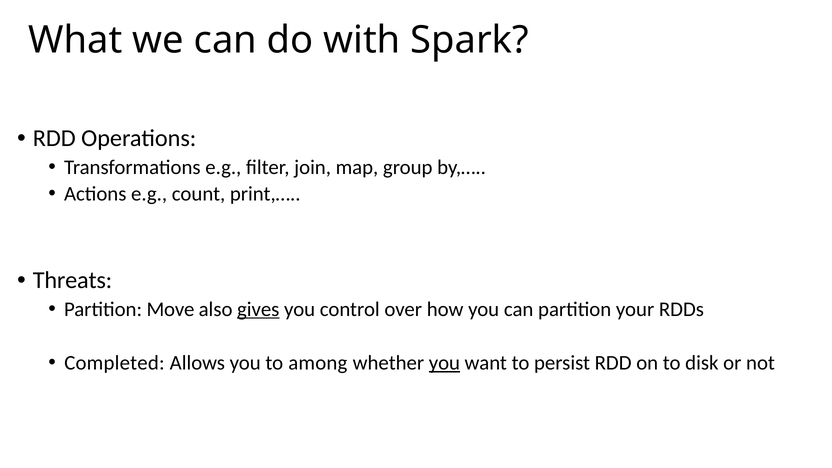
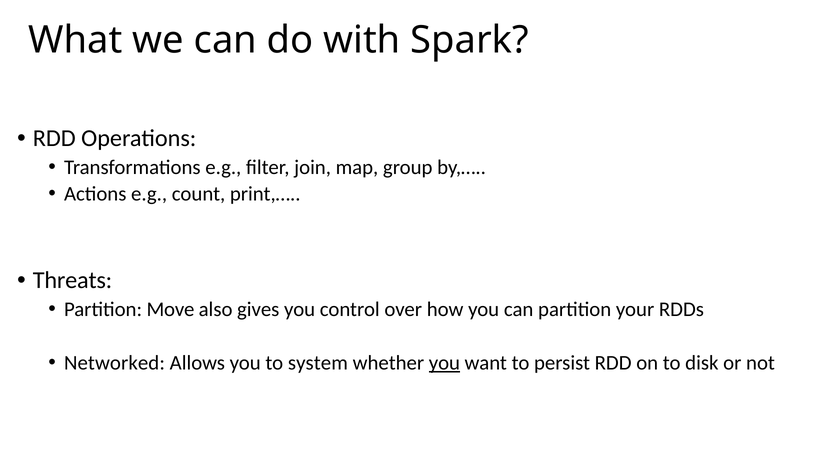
gives underline: present -> none
Completed: Completed -> Networked
among: among -> system
